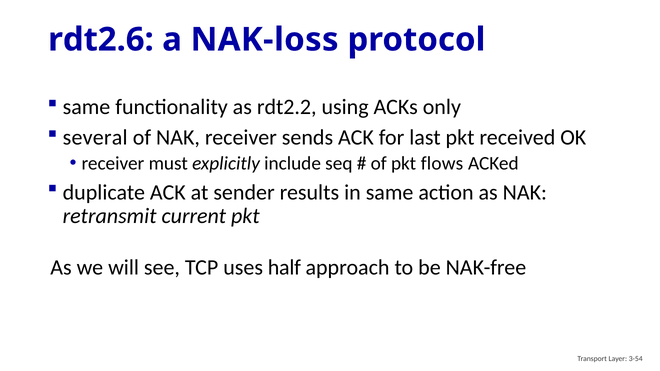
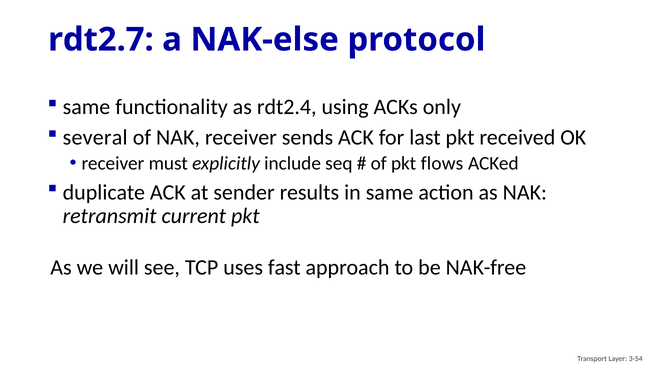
rdt2.6: rdt2.6 -> rdt2.7
NAK-loss: NAK-loss -> NAK-else
rdt2.2: rdt2.2 -> rdt2.4
half: half -> fast
